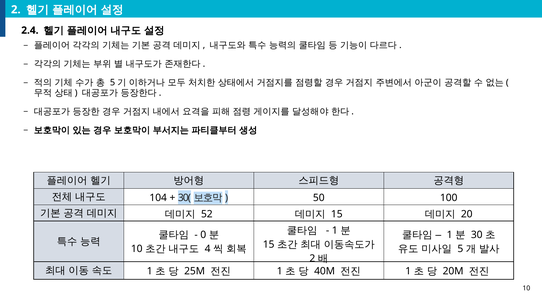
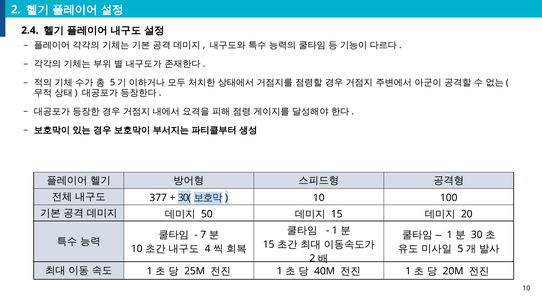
104: 104 -> 377
50 at (319, 198): 50 -> 10
52: 52 -> 50
0: 0 -> 7
